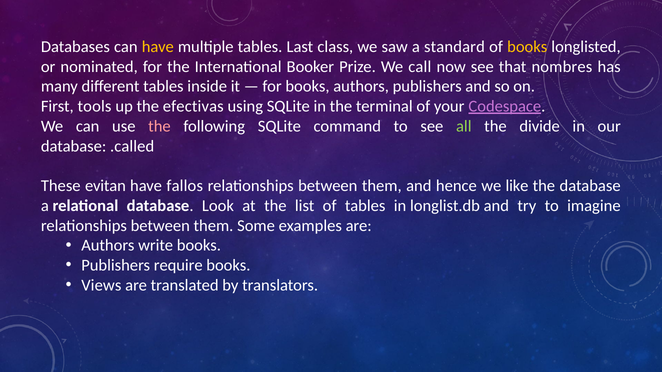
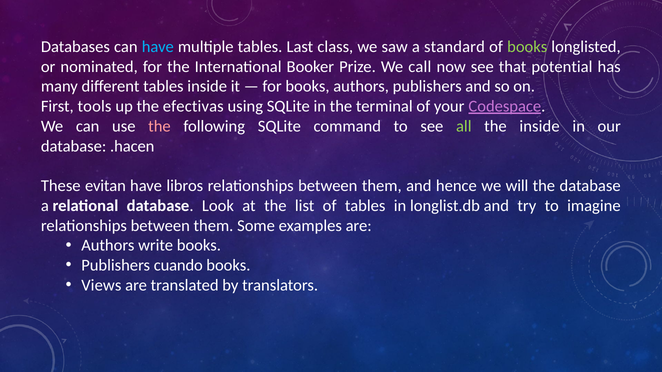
have at (158, 47) colour: yellow -> light blue
books at (527, 47) colour: yellow -> light green
nombres: nombres -> potential
the divide: divide -> inside
.called: .called -> .hacen
fallos: fallos -> libros
like: like -> will
require: require -> cuando
